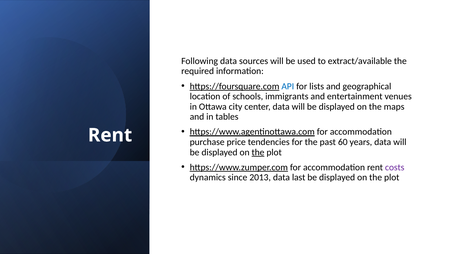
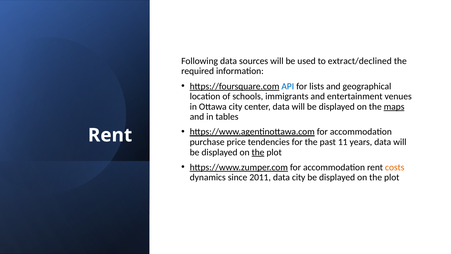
extract/available: extract/available -> extract/declined
maps underline: none -> present
60: 60 -> 11
costs colour: purple -> orange
2013: 2013 -> 2011
data last: last -> city
